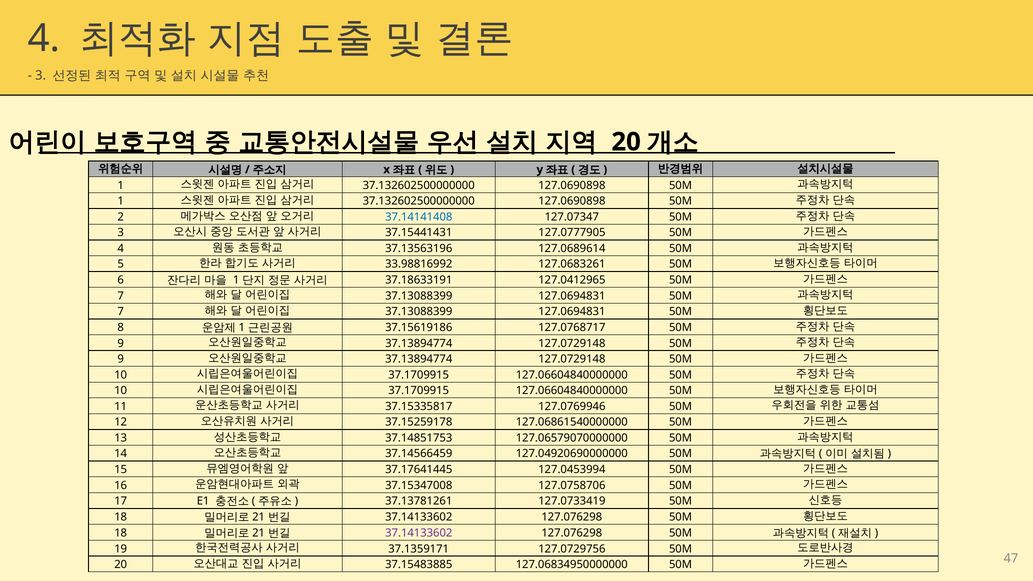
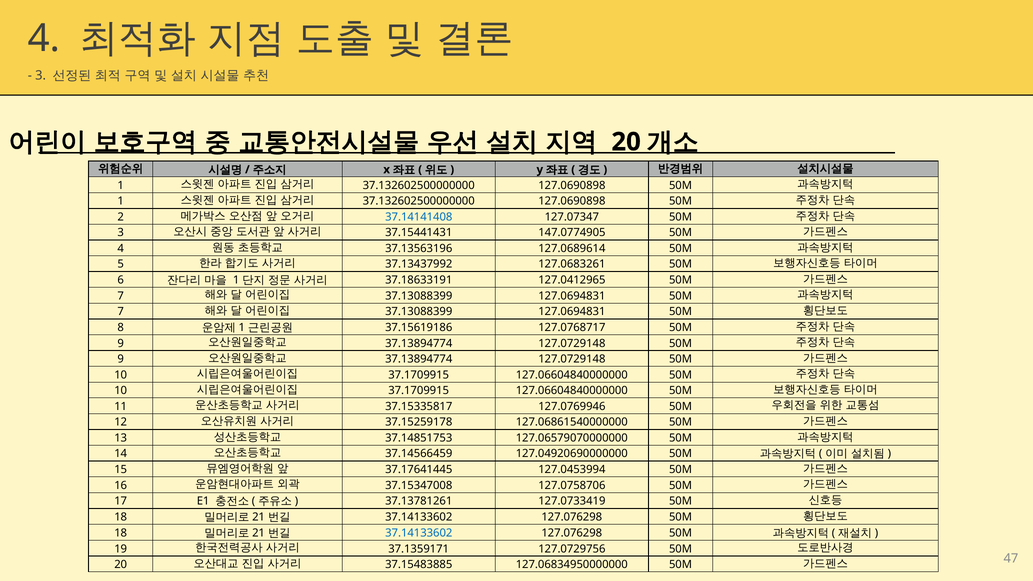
127.0777905: 127.0777905 -> 147.0774905
33.98816992: 33.98816992 -> 37.13437992
37.14133602 at (419, 533) colour: purple -> blue
